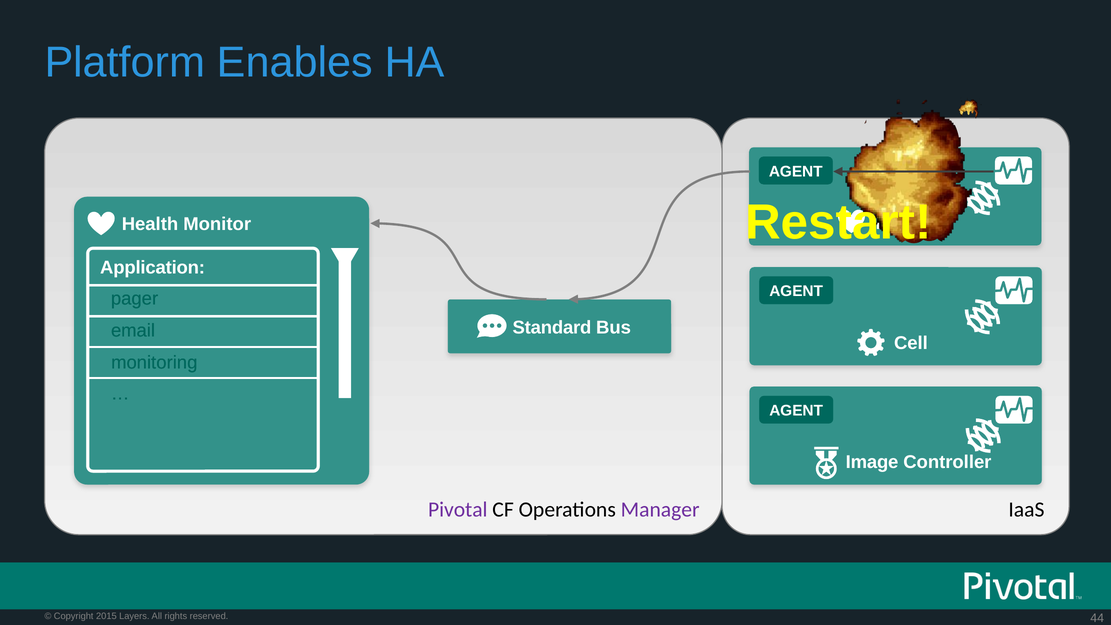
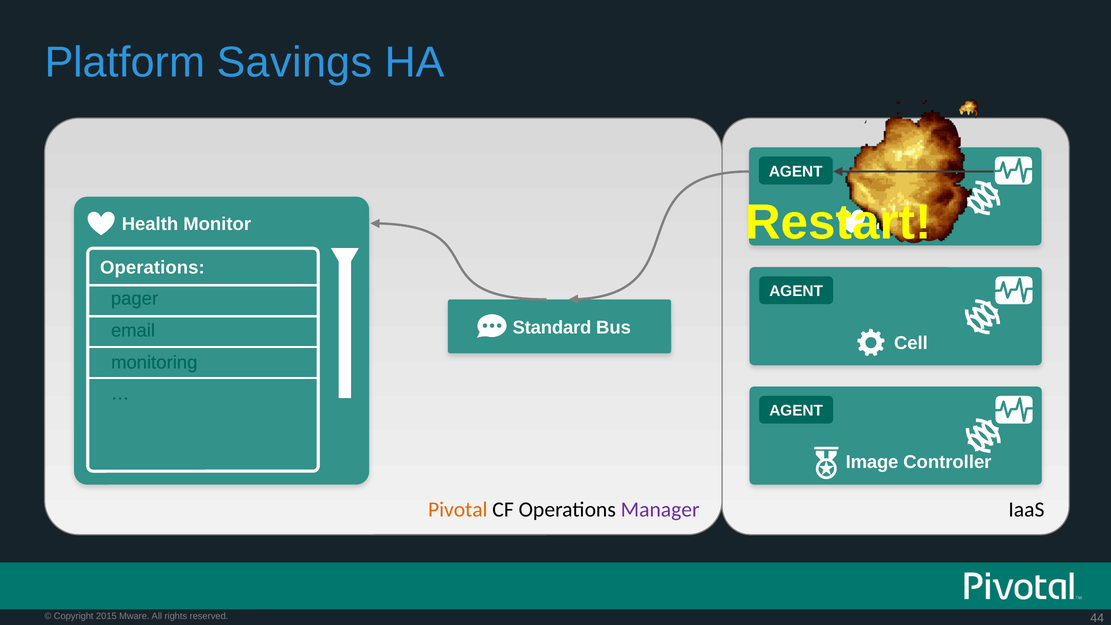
Enables: Enables -> Savings
Application at (153, 268): Application -> Operations
Pivotal colour: purple -> orange
Layers: Layers -> Mware
